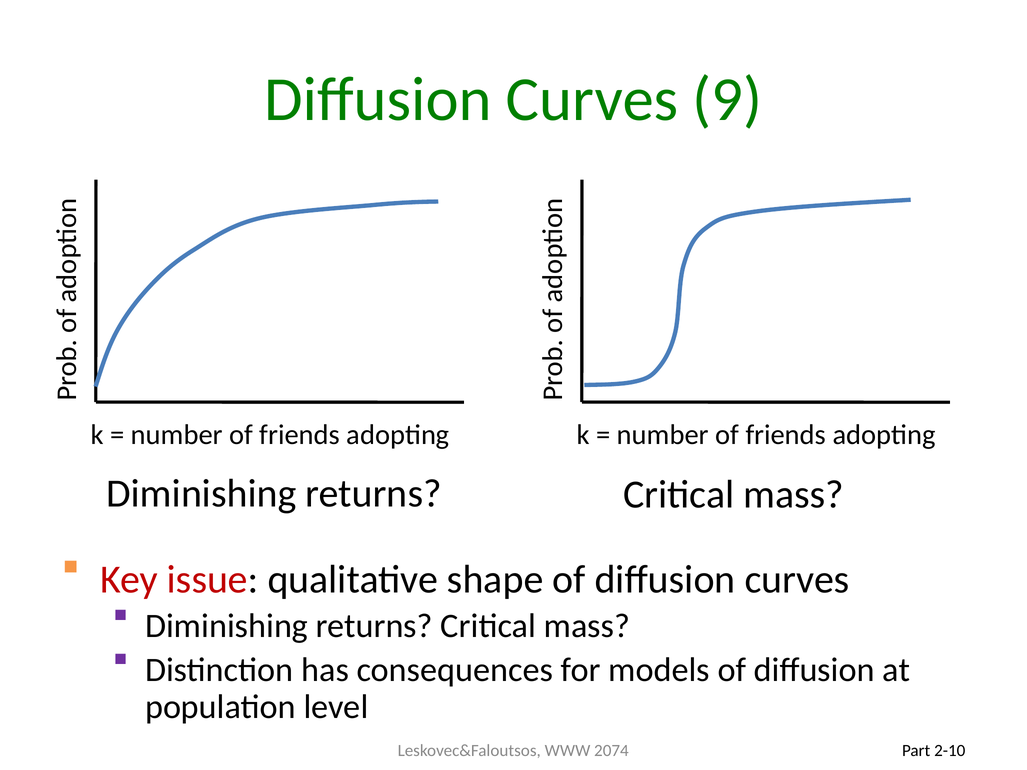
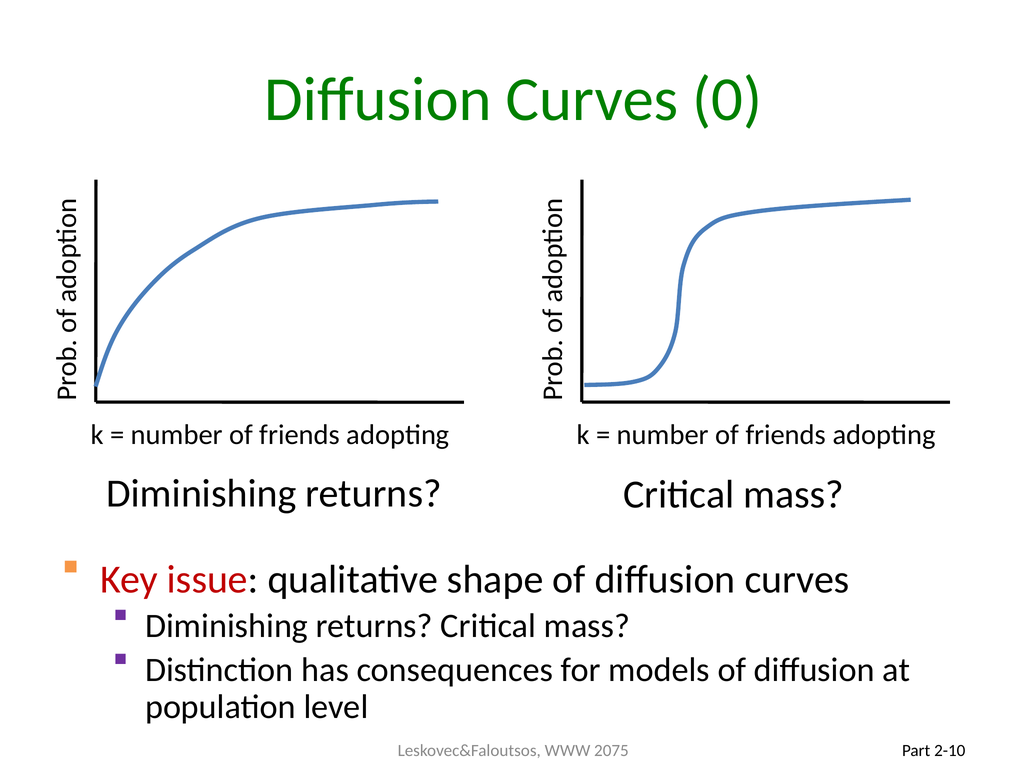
9: 9 -> 0
2074: 2074 -> 2075
